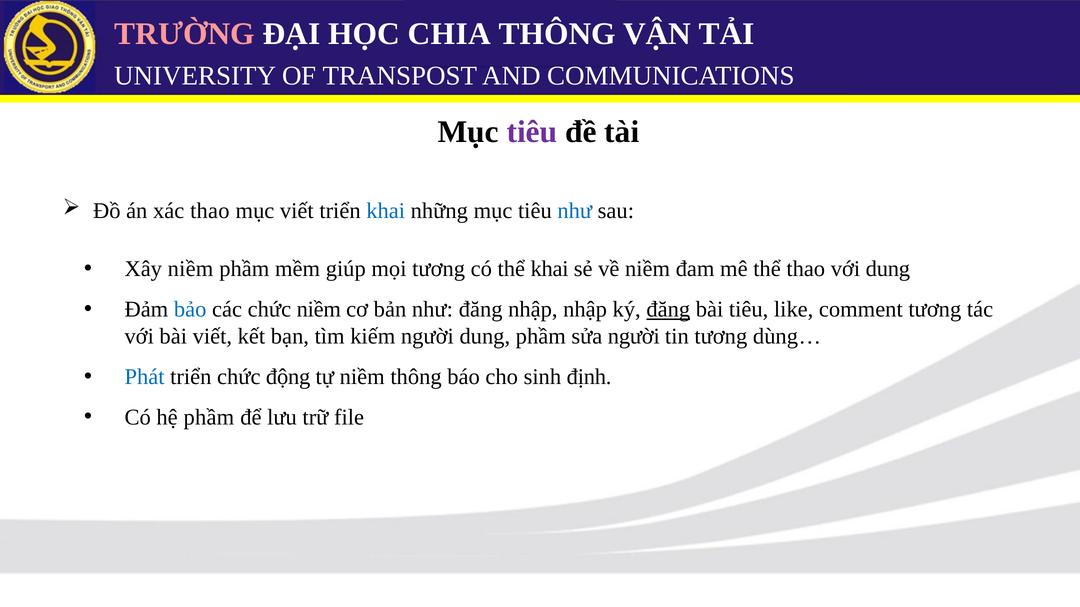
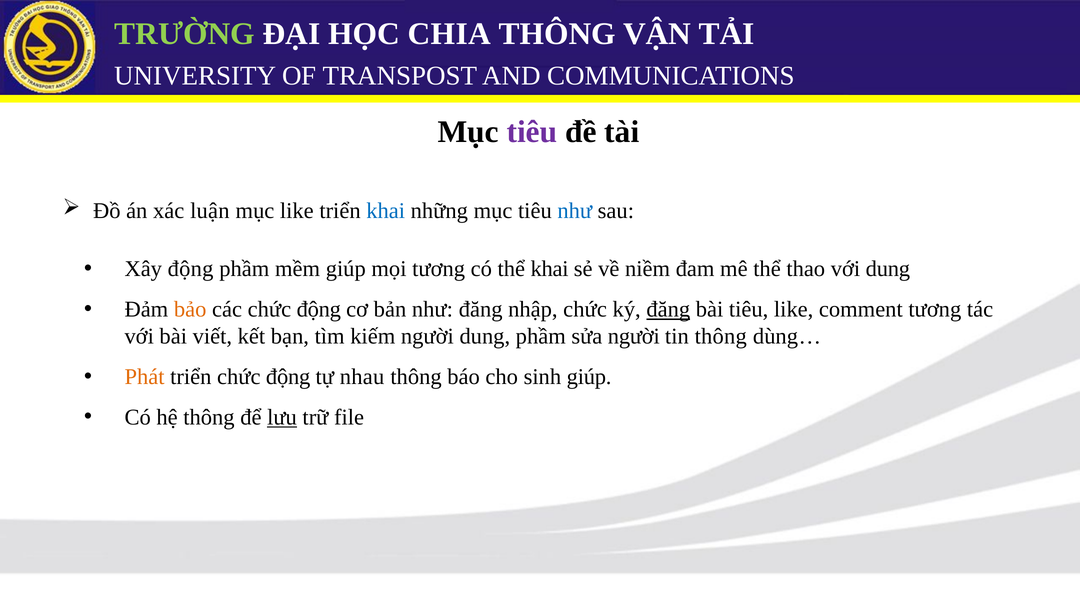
TRƯỜNG colour: pink -> light green
xác thao: thao -> luận
mục viết: viết -> like
Xây niềm: niềm -> động
bảo colour: blue -> orange
các chức niềm: niềm -> động
nhập nhập: nhập -> chức
tin tương: tương -> thông
Phát colour: blue -> orange
tự niềm: niềm -> nhau
sinh định: định -> giúp
hệ phầm: phầm -> thông
lưu underline: none -> present
